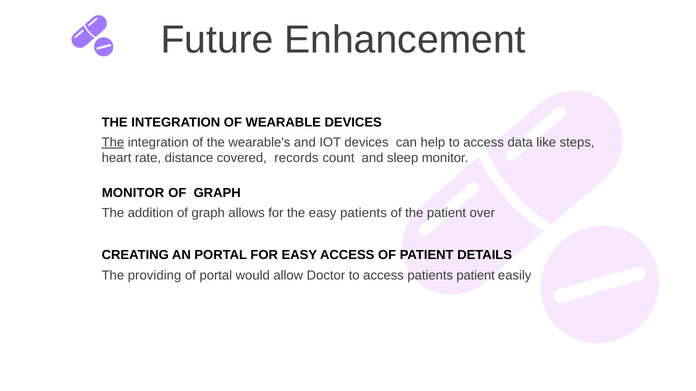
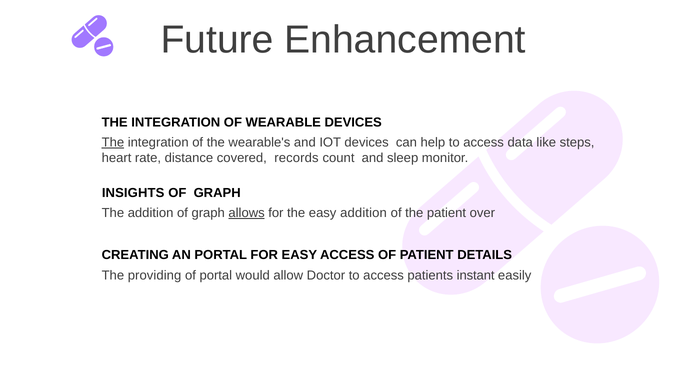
MONITOR at (133, 193): MONITOR -> INSIGHTS
allows underline: none -> present
easy patients: patients -> addition
patients patient: patient -> instant
